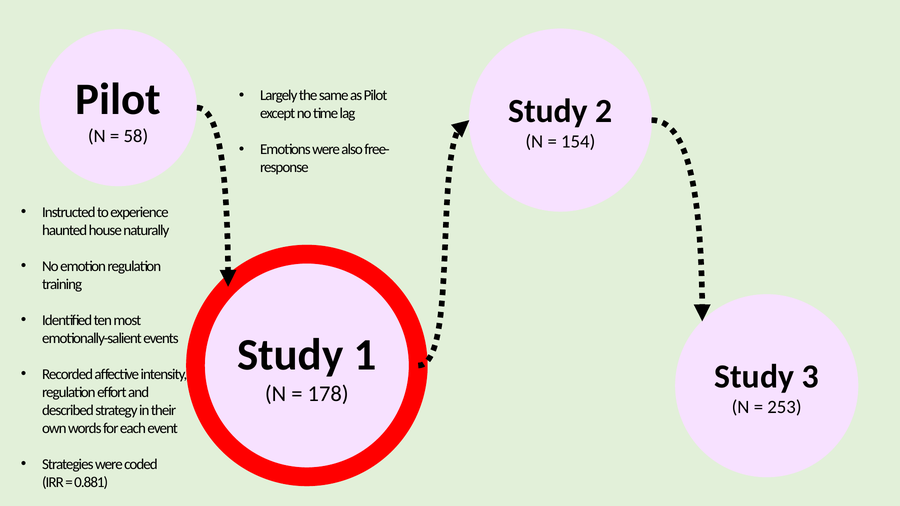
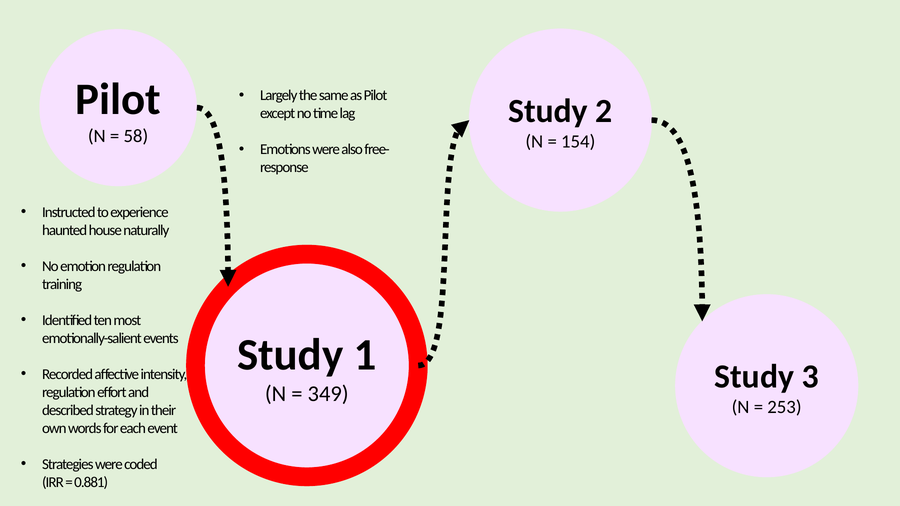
178: 178 -> 349
